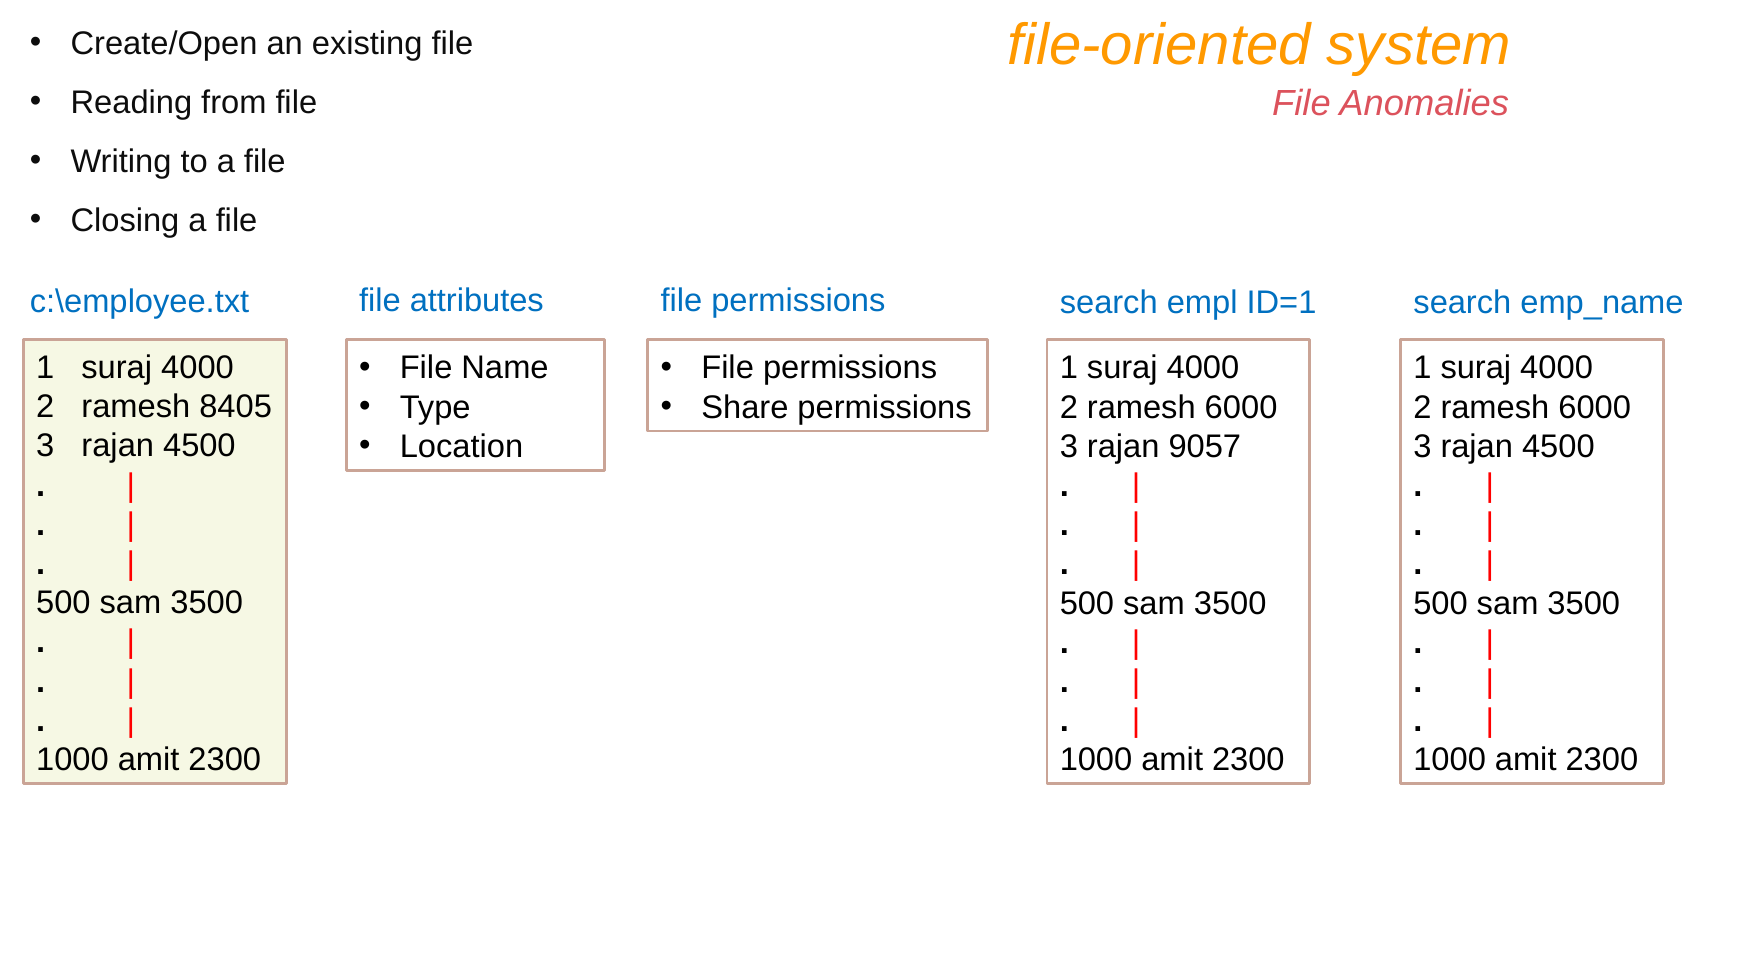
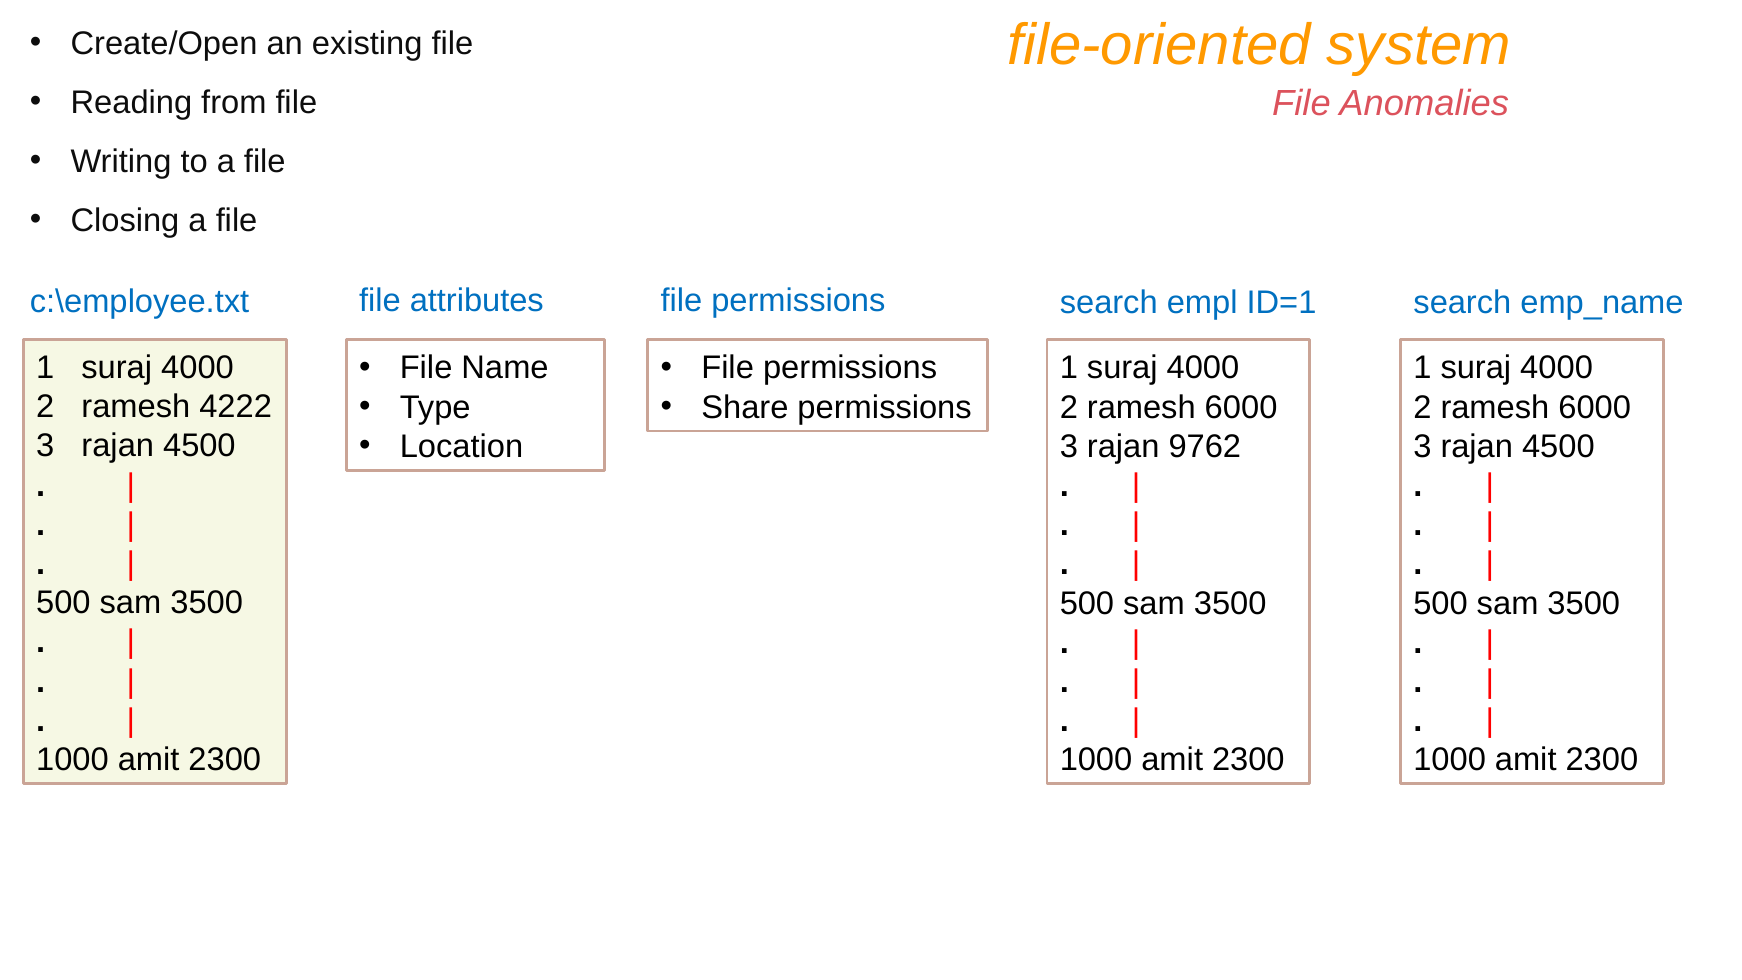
8405: 8405 -> 4222
9057: 9057 -> 9762
